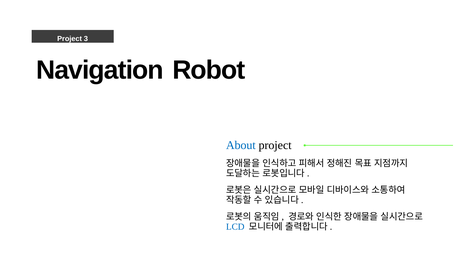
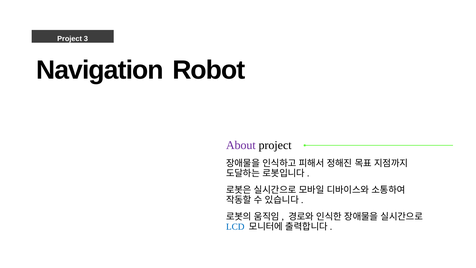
About colour: blue -> purple
